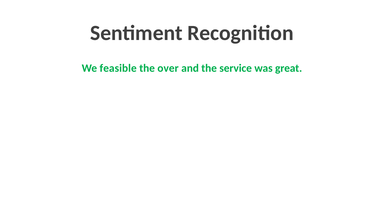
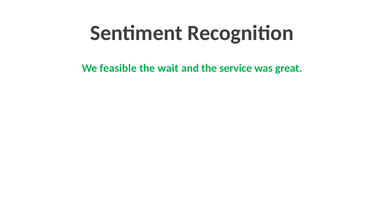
over: over -> wait
